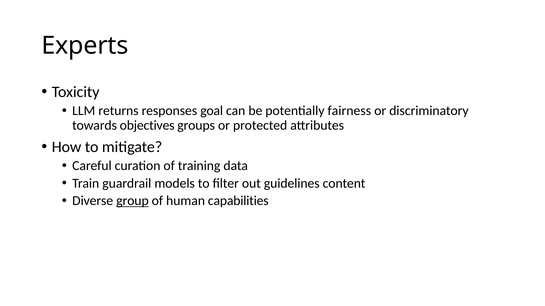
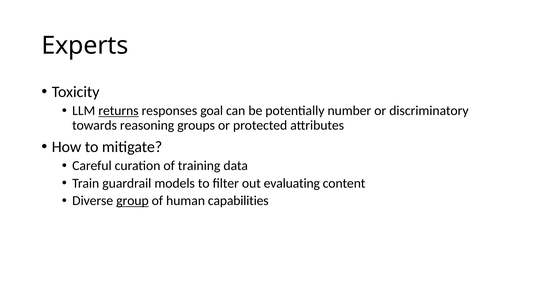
returns underline: none -> present
fairness: fairness -> number
objectives: objectives -> reasoning
guidelines: guidelines -> evaluating
